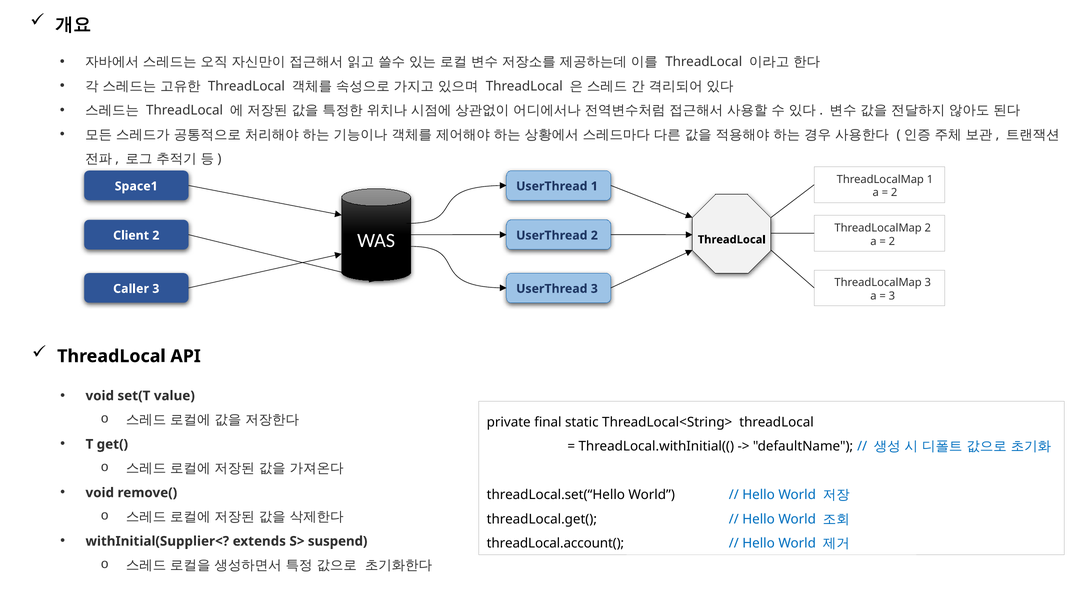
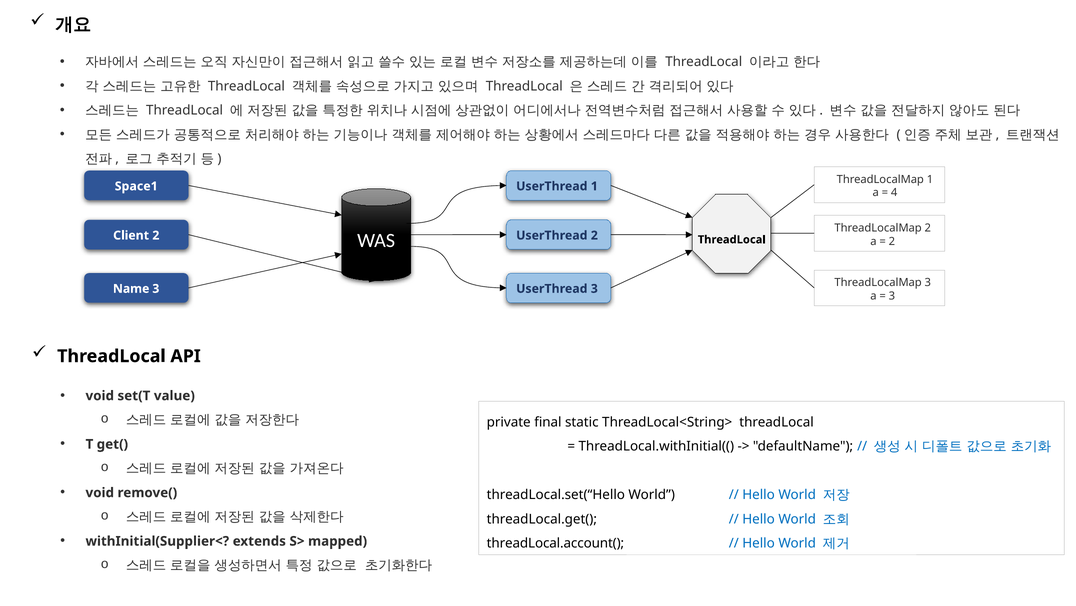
2 at (894, 193): 2 -> 4
Caller: Caller -> Name
suspend: suspend -> mapped
